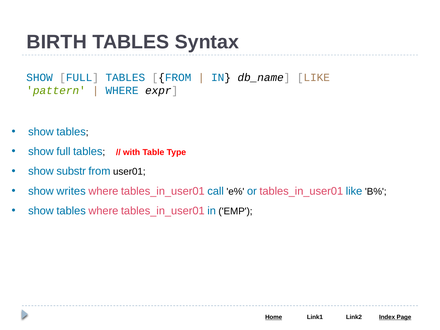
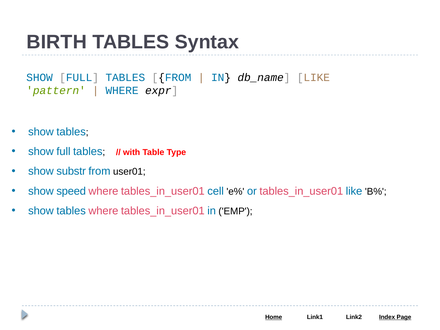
writes: writes -> speed
call: call -> cell
